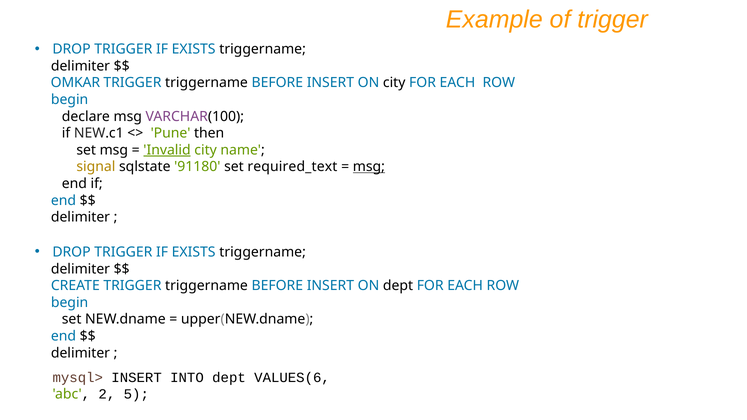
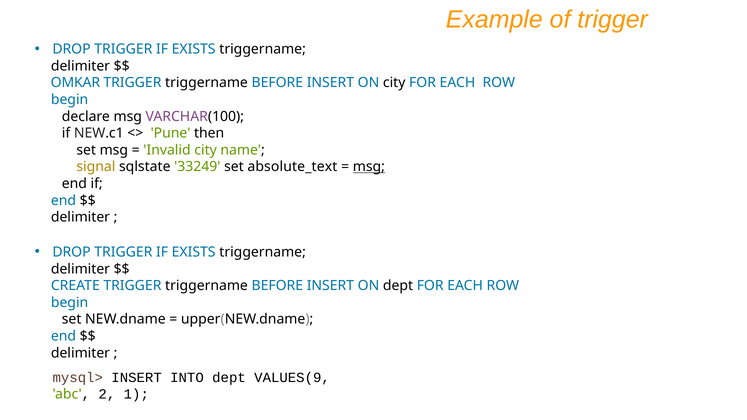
Invalid underline: present -> none
91180: 91180 -> 33249
required_text: required_text -> absolute_text
VALUES(6: VALUES(6 -> VALUES(9
5: 5 -> 1
